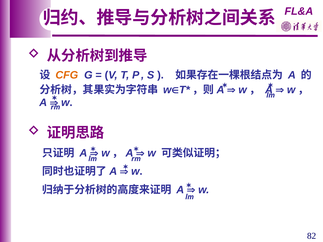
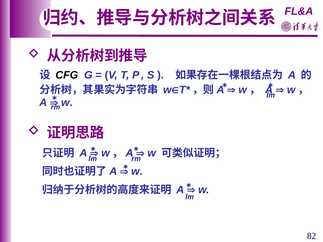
CFG colour: orange -> black
